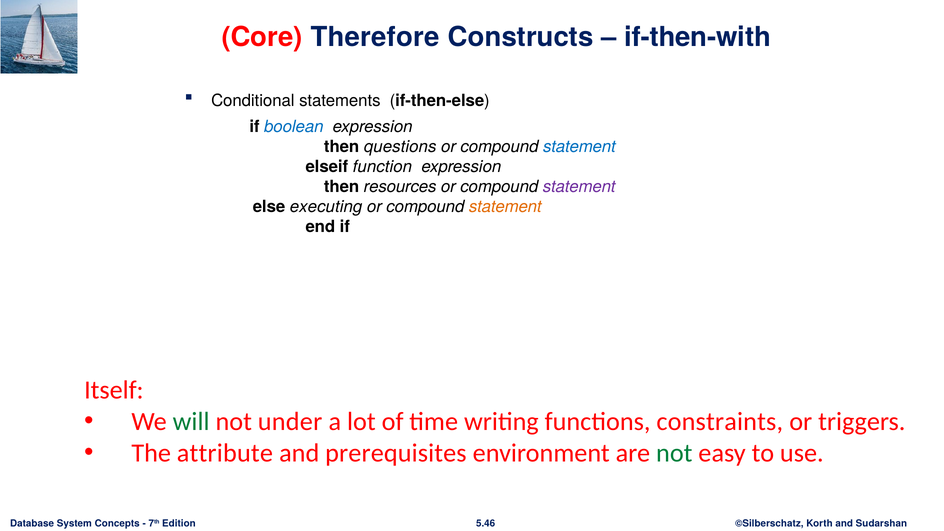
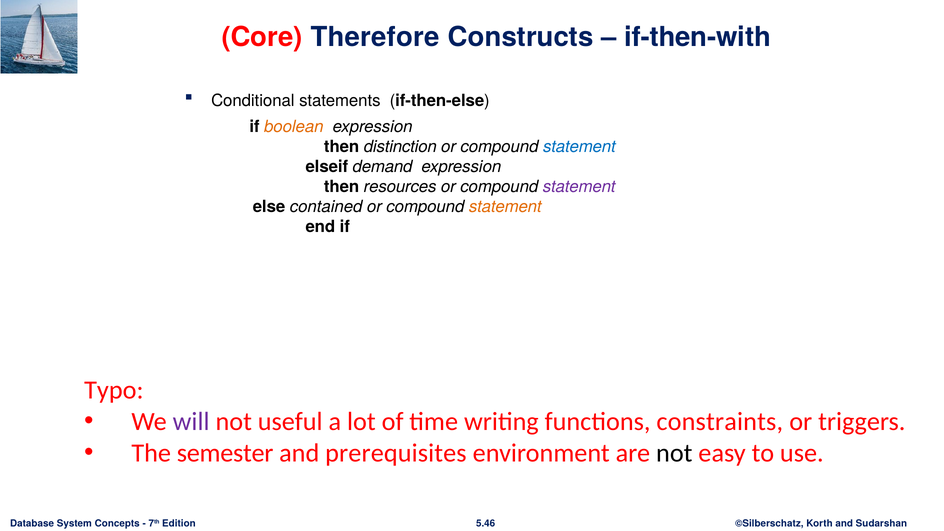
boolean colour: blue -> orange
questions: questions -> distinction
function: function -> demand
executing: executing -> contained
Itself: Itself -> Typo
will colour: green -> purple
under: under -> useful
attribute: attribute -> semester
not at (674, 453) colour: green -> black
